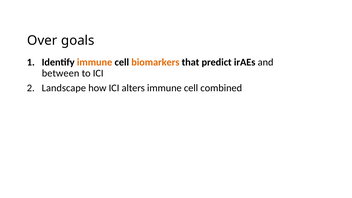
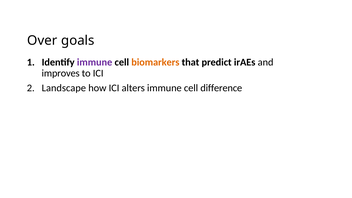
immune at (95, 62) colour: orange -> purple
between: between -> improves
combined: combined -> difference
